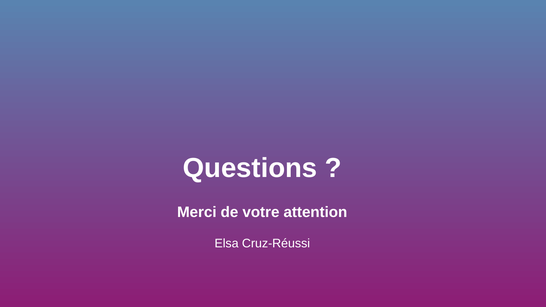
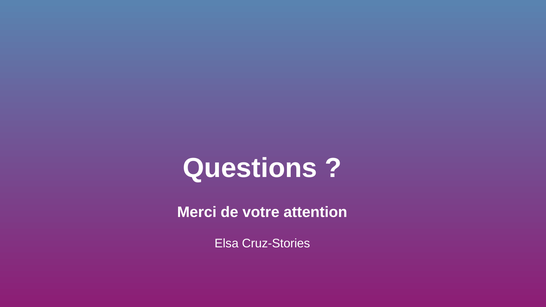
Cruz-Réussi: Cruz-Réussi -> Cruz-Stories
